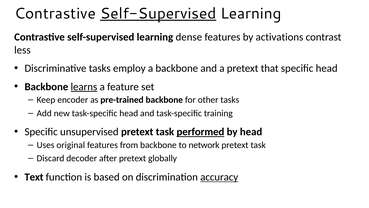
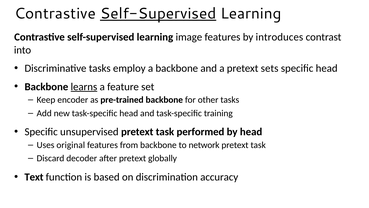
dense: dense -> image
activations: activations -> introduces
less: less -> into
that: that -> sets
performed underline: present -> none
accuracy underline: present -> none
